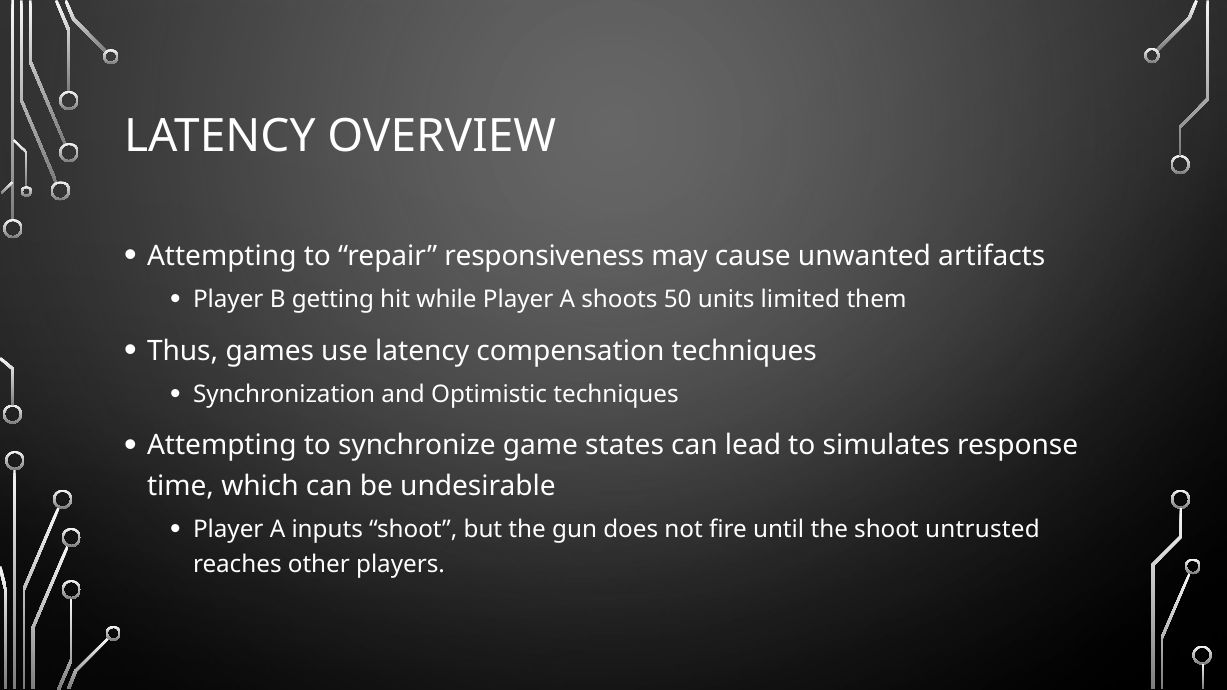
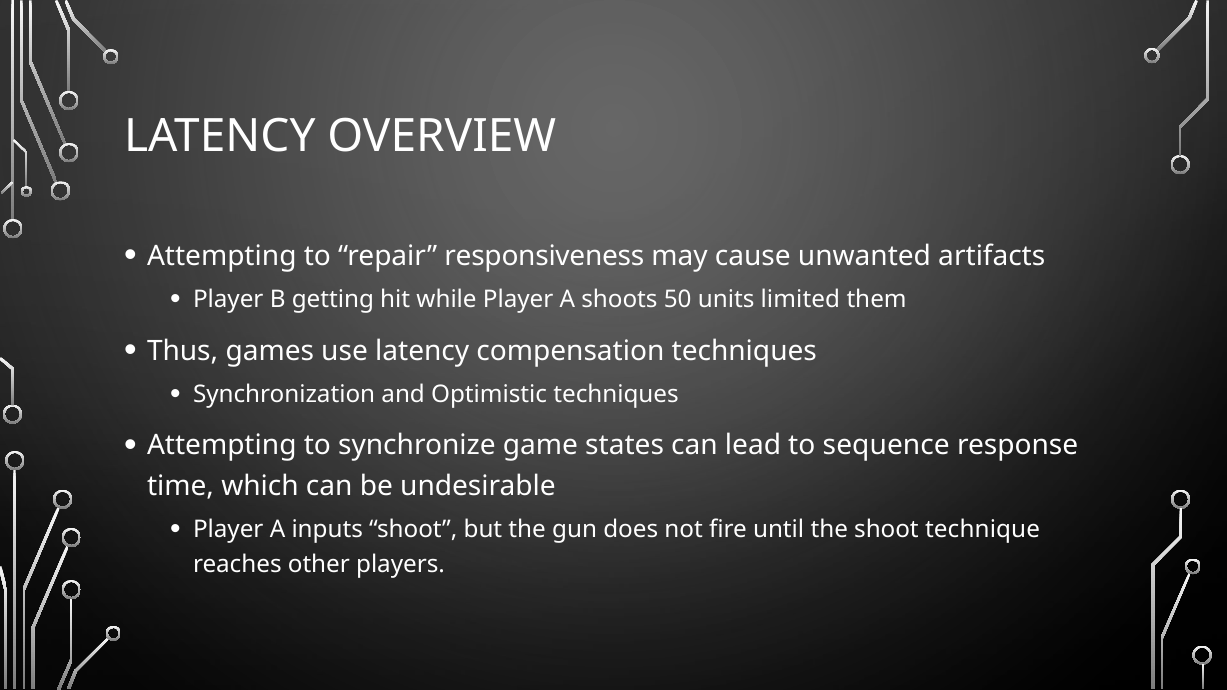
simulates: simulates -> sequence
untrusted: untrusted -> technique
